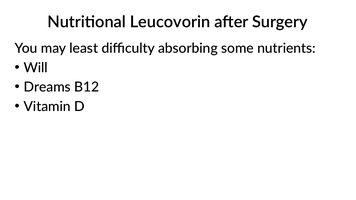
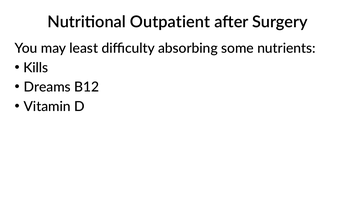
Leucovorin: Leucovorin -> Outpatient
Will: Will -> Kills
